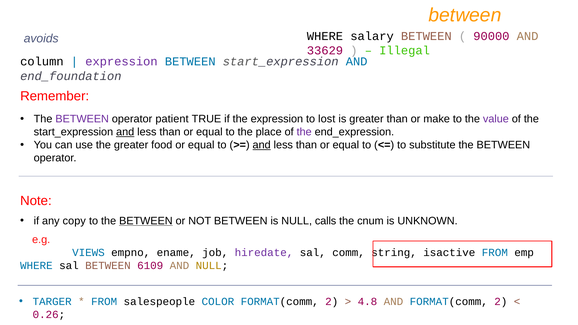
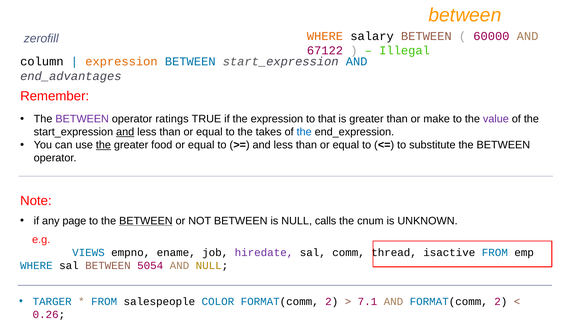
WHERE at (325, 36) colour: black -> orange
90000: 90000 -> 60000
avoids: avoids -> zerofill
33629: 33629 -> 67122
expression at (121, 62) colour: purple -> orange
end_foundation: end_foundation -> end_advantages
patient: patient -> ratings
lost: lost -> that
place: place -> takes
the at (304, 132) colour: purple -> blue
the at (103, 145) underline: none -> present
and at (262, 145) underline: present -> none
copy: copy -> page
string: string -> thread
6109: 6109 -> 5054
4.8: 4.8 -> 7.1
